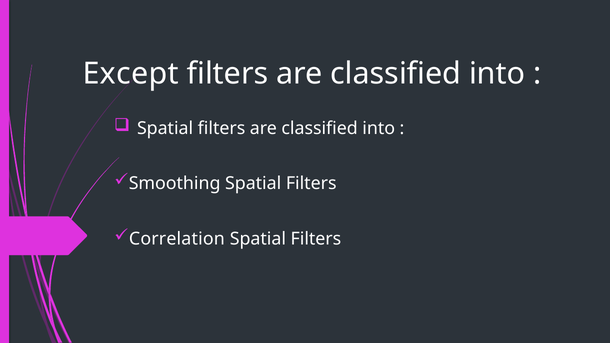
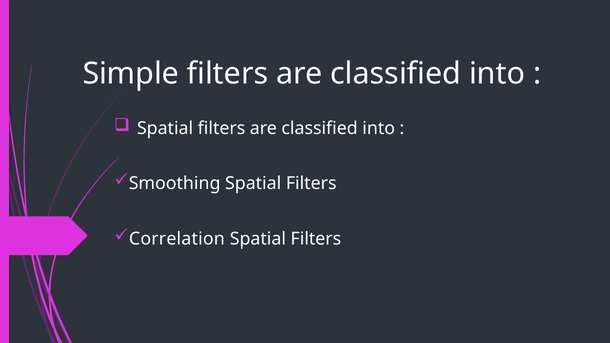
Except: Except -> Simple
